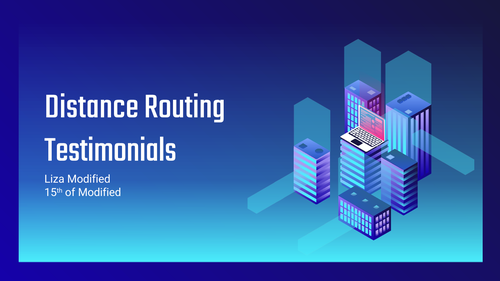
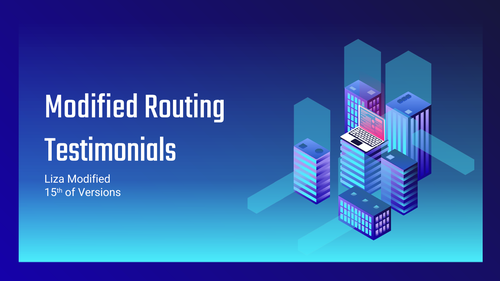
Distance at (91, 106): Distance -> Modified
of Modified: Modified -> Versions
